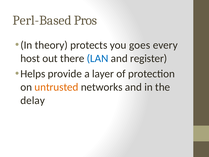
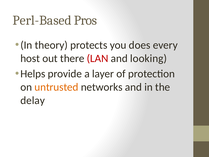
goes: goes -> does
LAN colour: blue -> red
register: register -> looking
